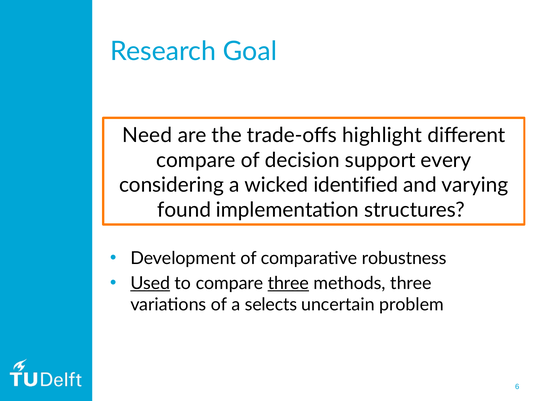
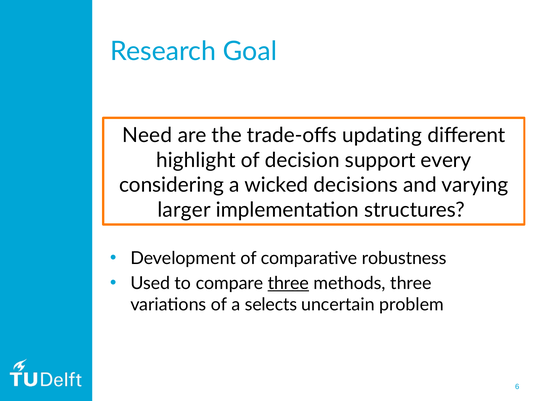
highlight: highlight -> updating
compare at (196, 160): compare -> highlight
identified: identified -> decisions
found: found -> larger
Used underline: present -> none
